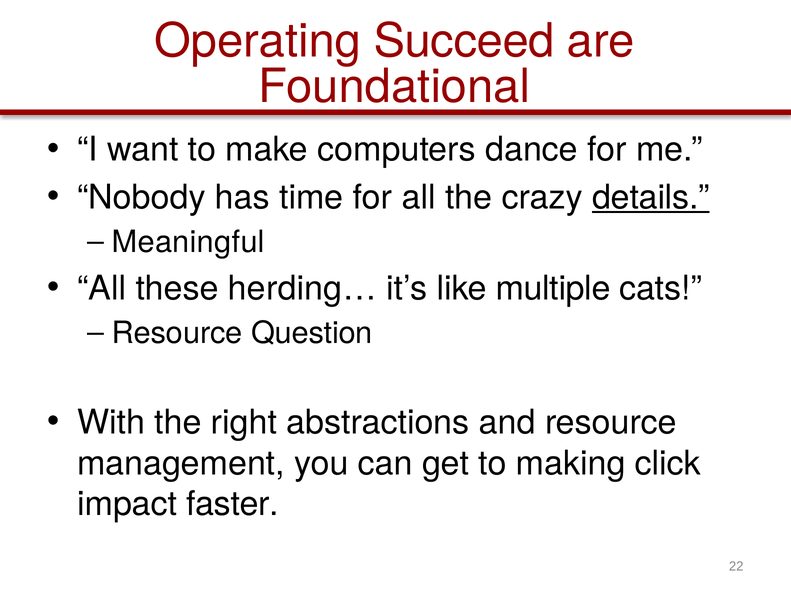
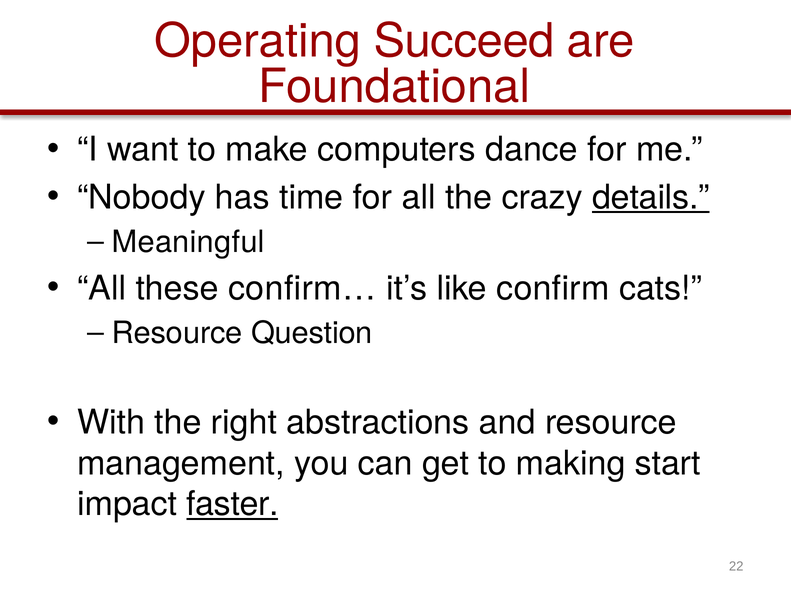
herding…: herding… -> confirm…
multiple: multiple -> confirm
click: click -> start
faster underline: none -> present
